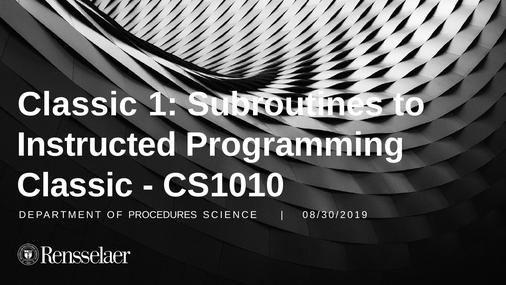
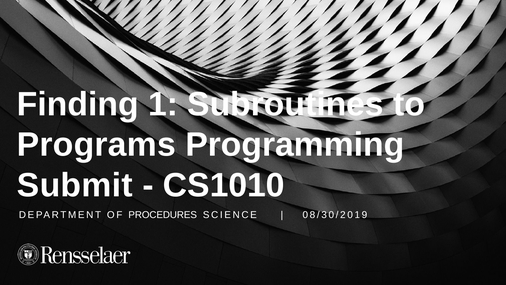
Classic at (78, 104): Classic -> Finding
Instructed: Instructed -> Programs
Classic at (75, 185): Classic -> Submit
